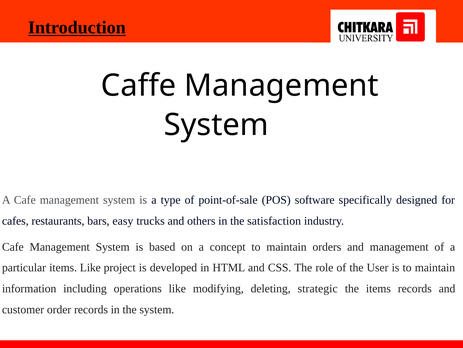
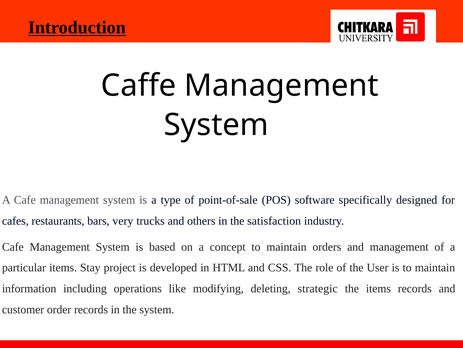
easy: easy -> very
items Like: Like -> Stay
